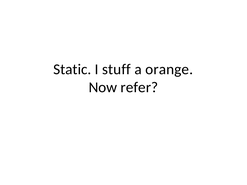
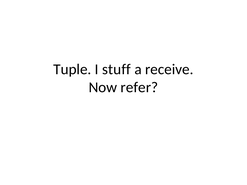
Static: Static -> Tuple
orange: orange -> receive
